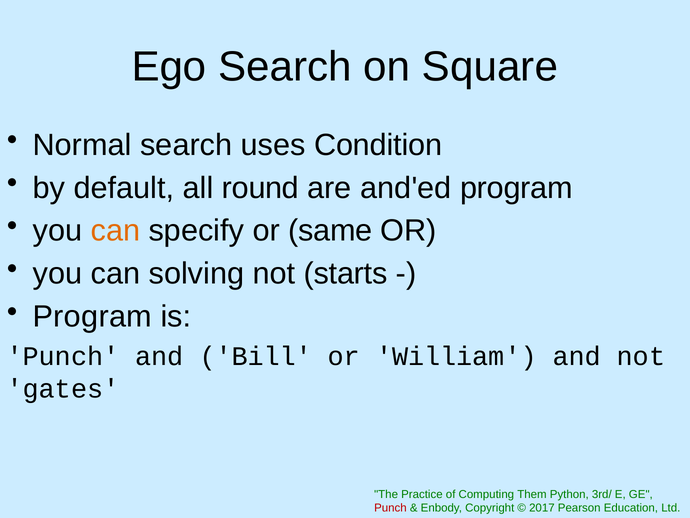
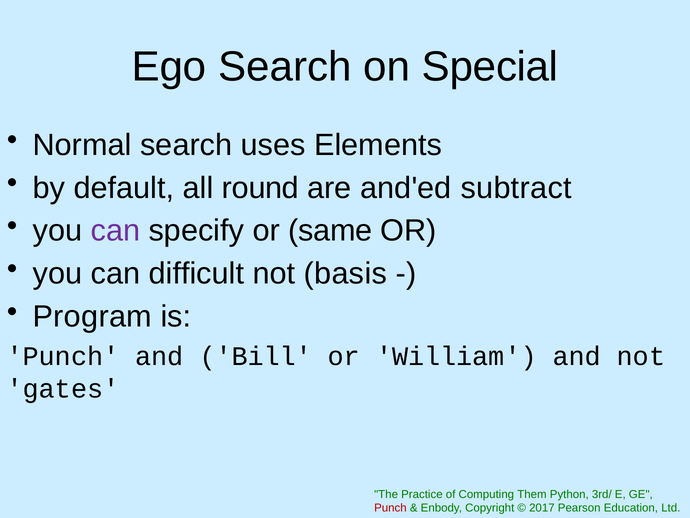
Square: Square -> Special
Condition: Condition -> Elements
and'ed program: program -> subtract
can at (115, 231) colour: orange -> purple
solving: solving -> difficult
starts: starts -> basis
